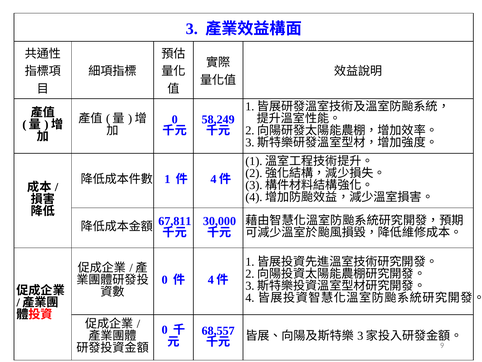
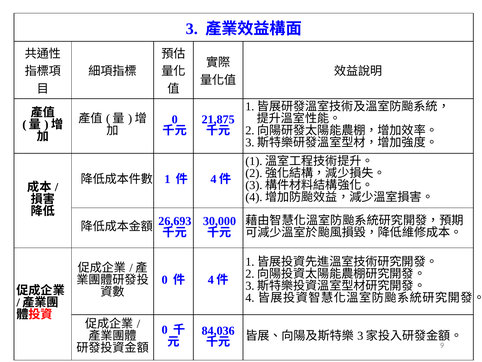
58,249: 58,249 -> 21,875
67,811: 67,811 -> 26,693
68,557: 68,557 -> 84,036
